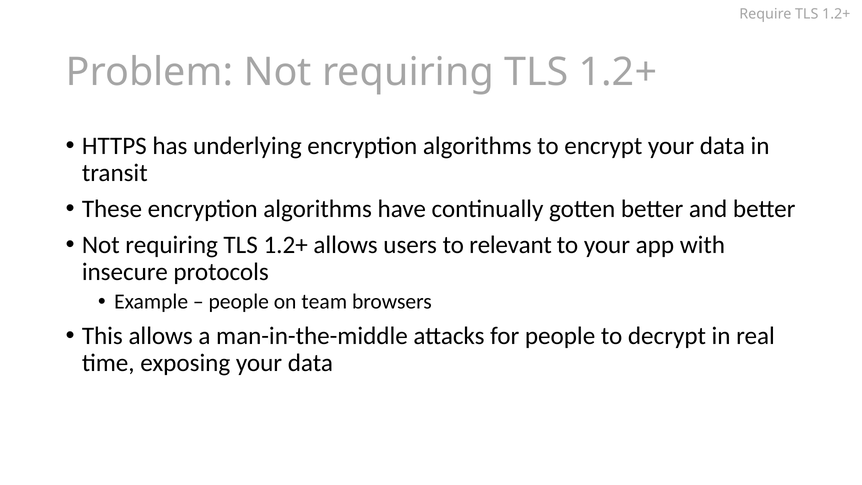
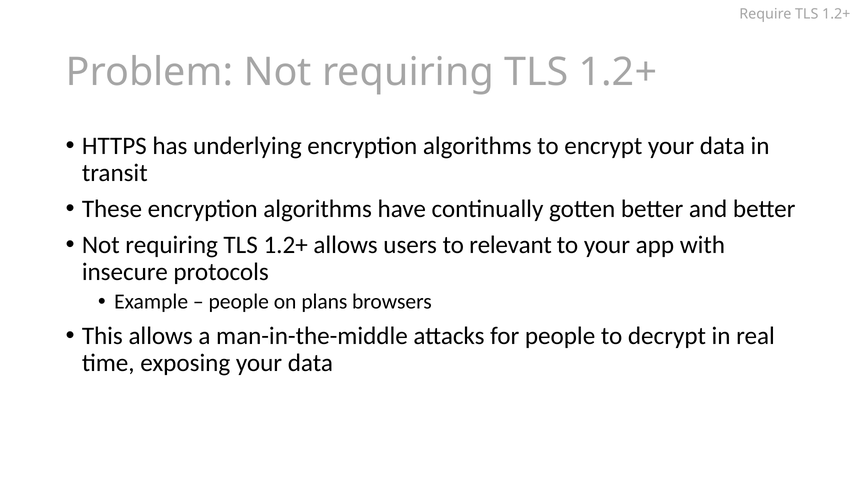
team: team -> plans
